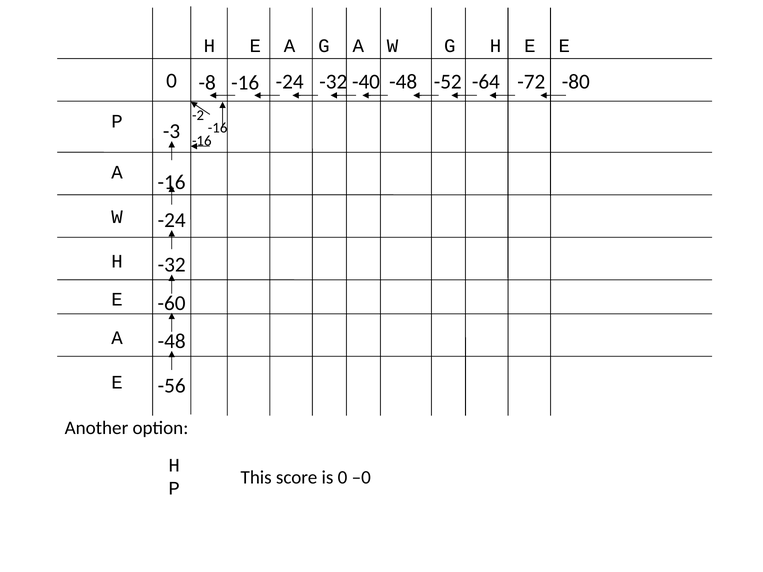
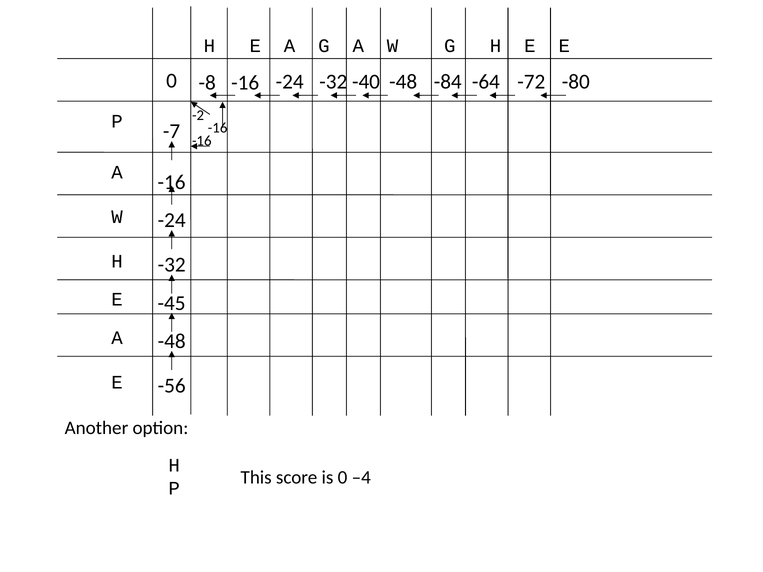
-52: -52 -> -84
-3: -3 -> -7
-60: -60 -> -45
–0: –0 -> –4
